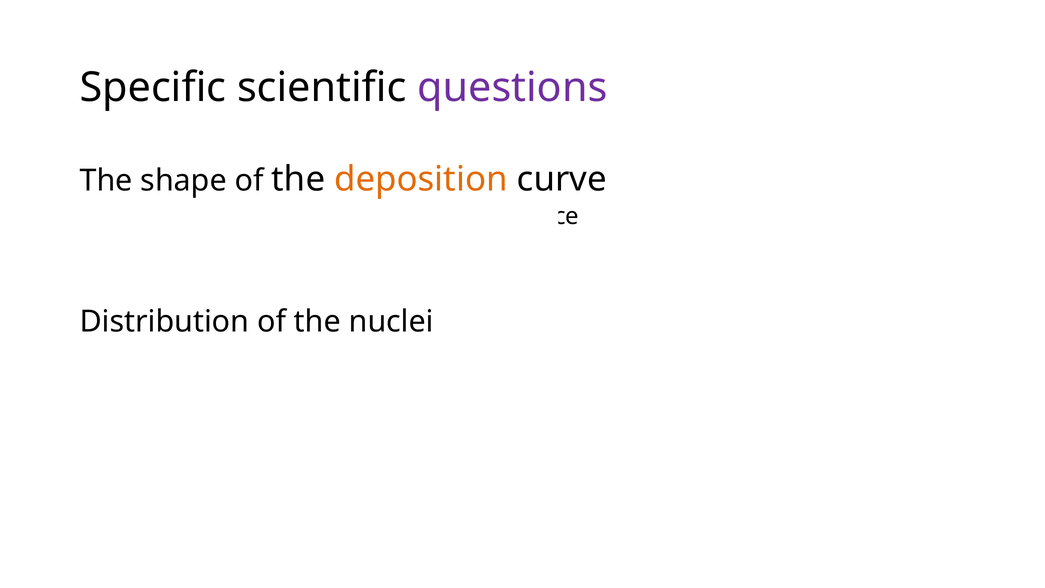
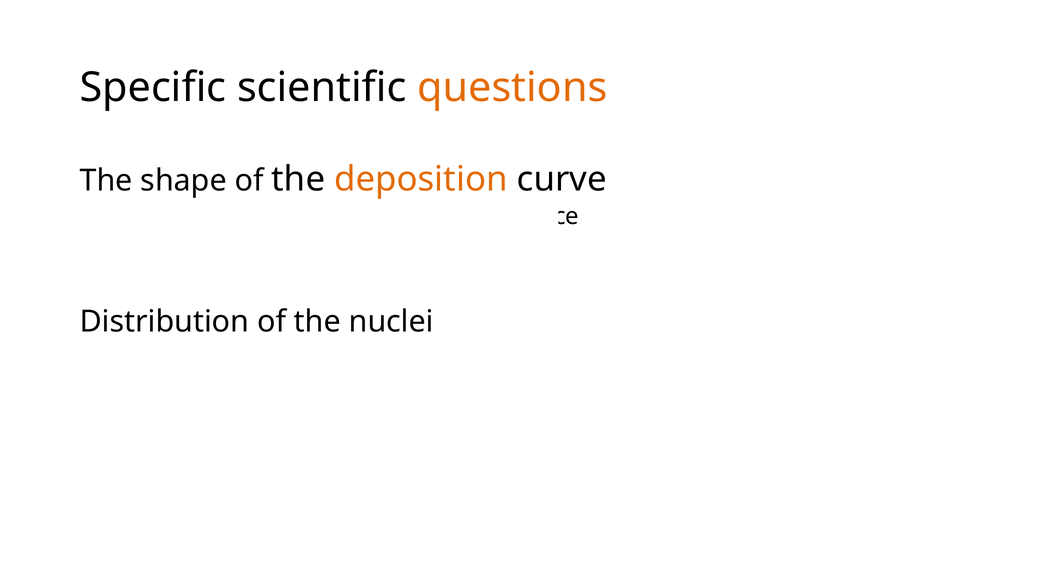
questions colour: purple -> orange
